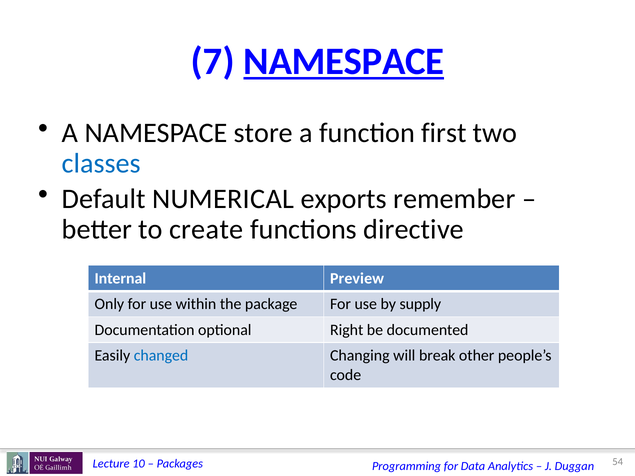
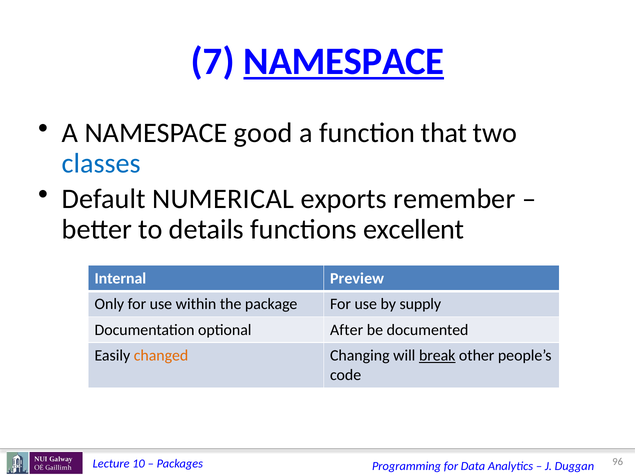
store: store -> good
first: first -> that
create: create -> details
directive: directive -> excellent
Right: Right -> After
changed colour: blue -> orange
break underline: none -> present
54: 54 -> 96
